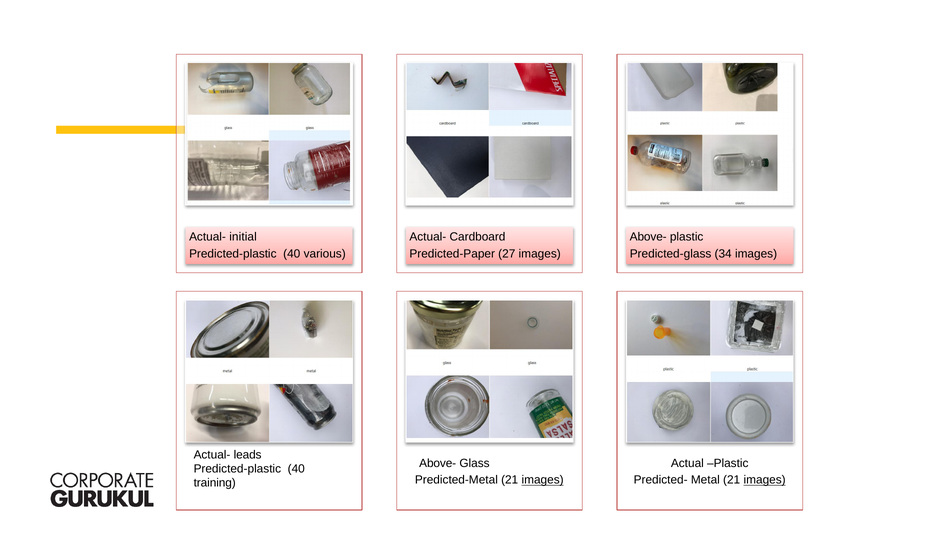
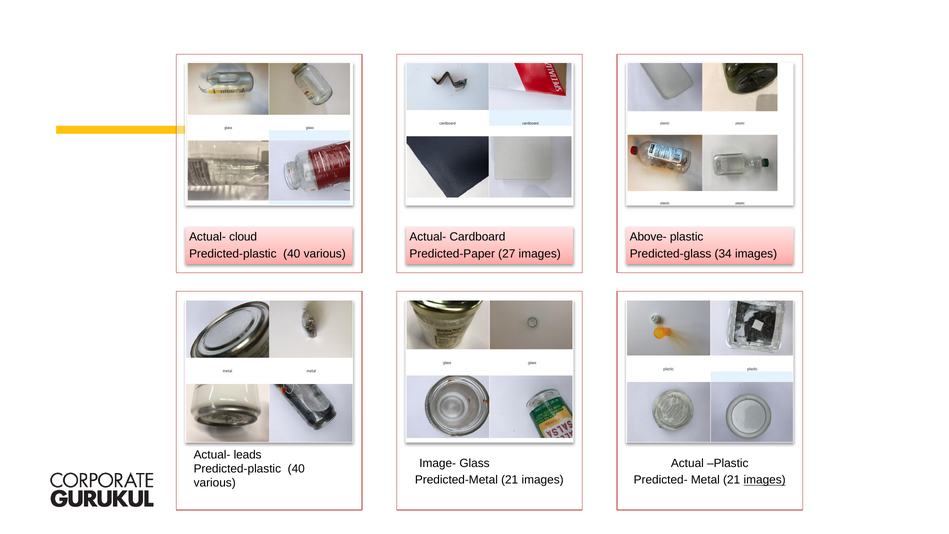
initial: initial -> cloud
Above- at (438, 463): Above- -> Image-
images at (543, 480) underline: present -> none
training at (215, 483): training -> various
